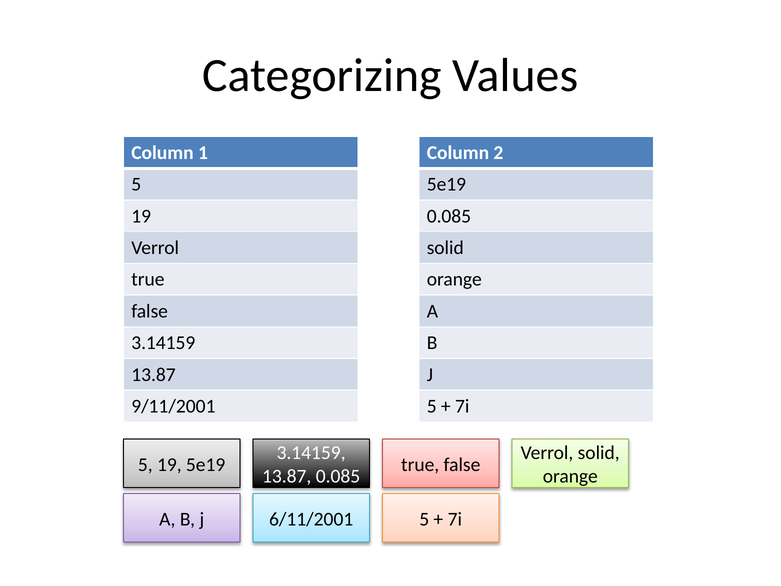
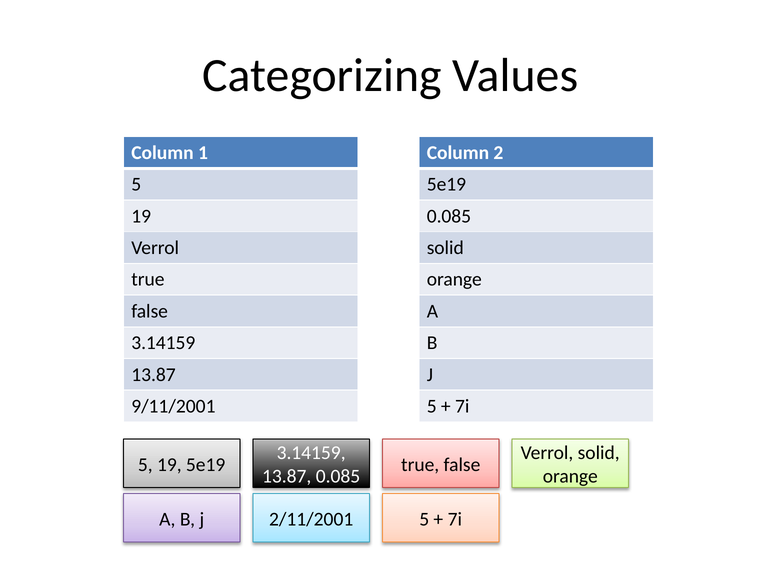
6/11/2001: 6/11/2001 -> 2/11/2001
